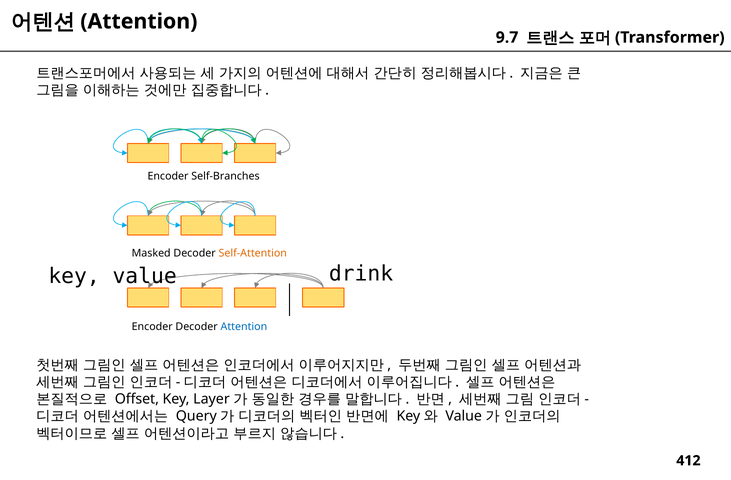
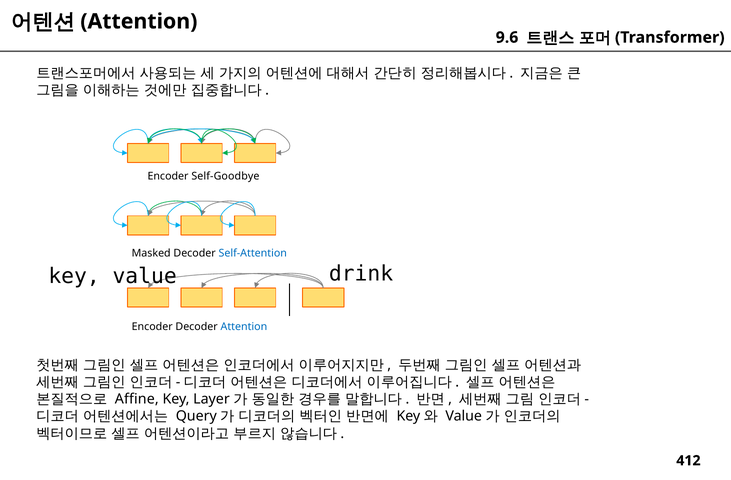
9.7: 9.7 -> 9.6
Self-Branches: Self-Branches -> Self-Goodbye
Self-Attention colour: orange -> blue
Offset: Offset -> Affine
